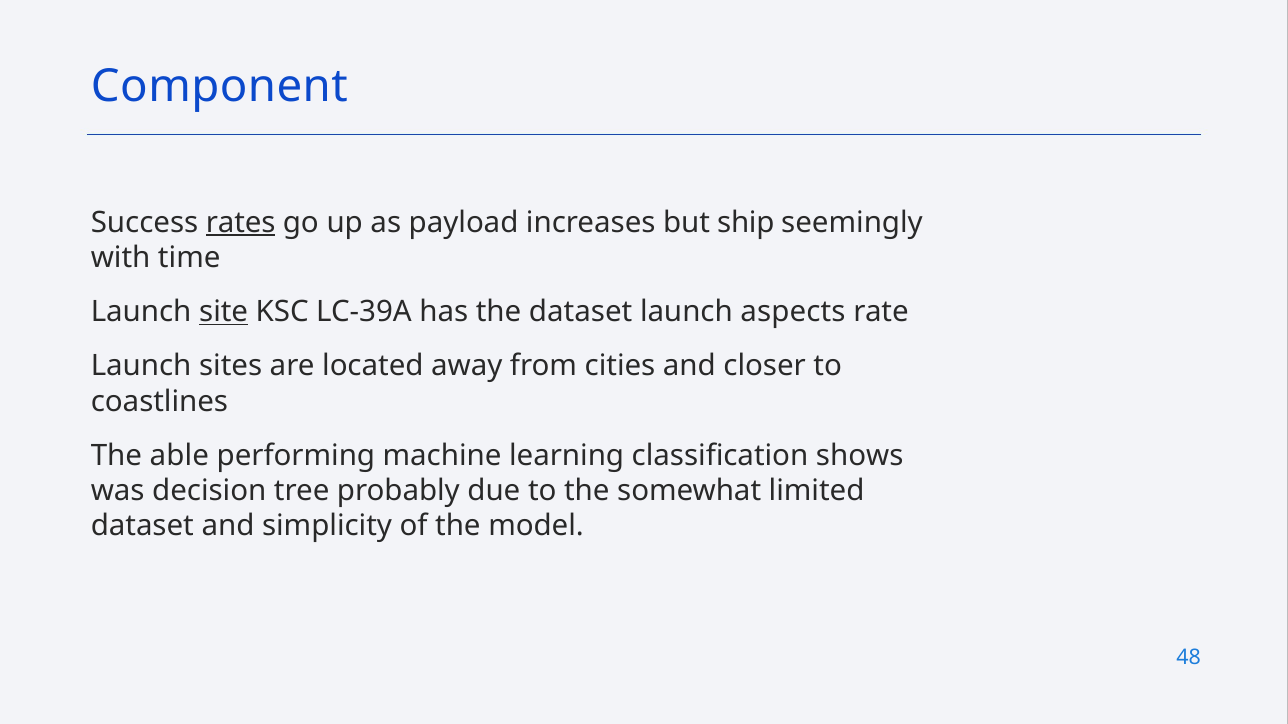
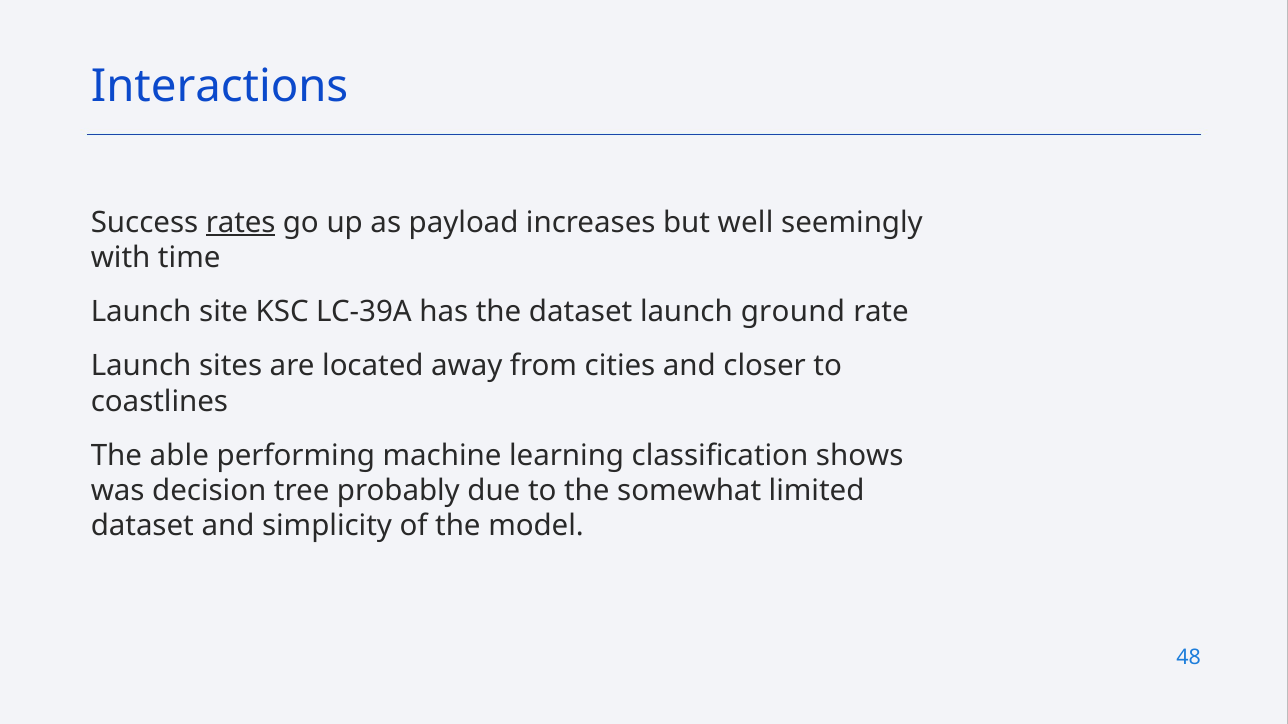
Component: Component -> Interactions
ship: ship -> well
site underline: present -> none
aspects: aspects -> ground
